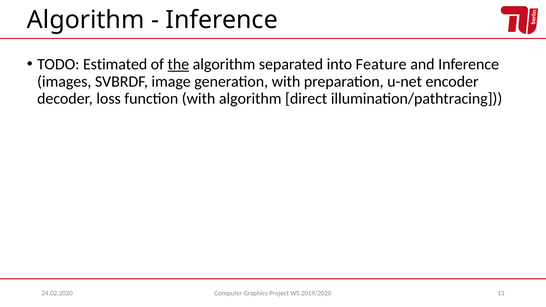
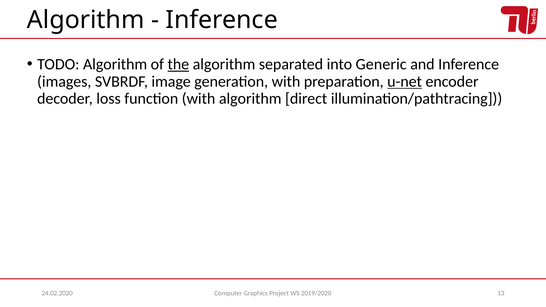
TODO Estimated: Estimated -> Algorithm
Feature: Feature -> Generic
u-net underline: none -> present
